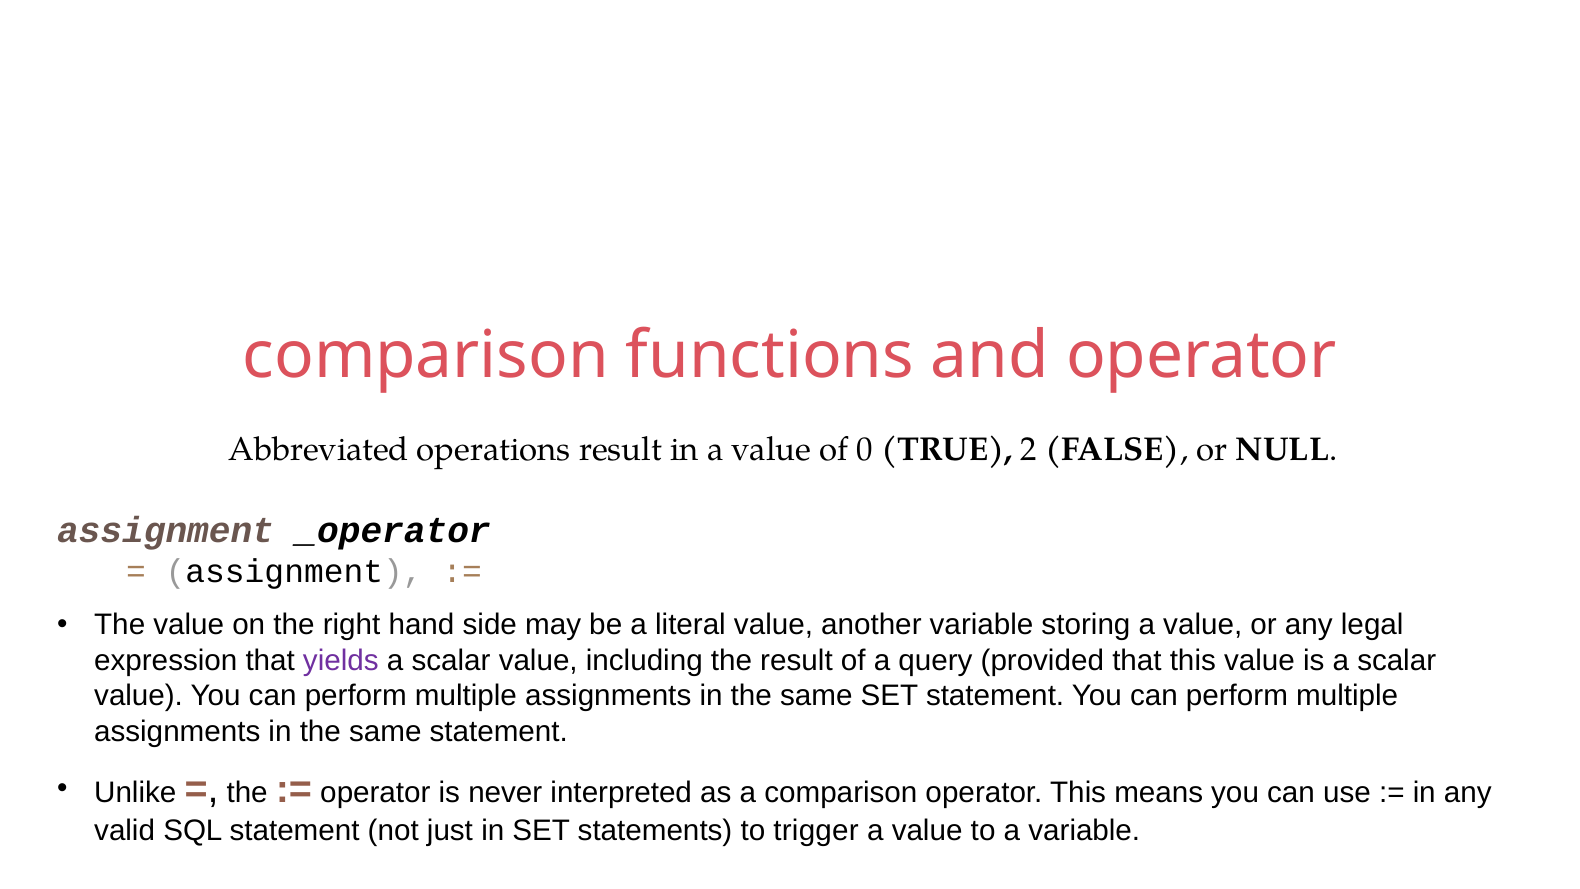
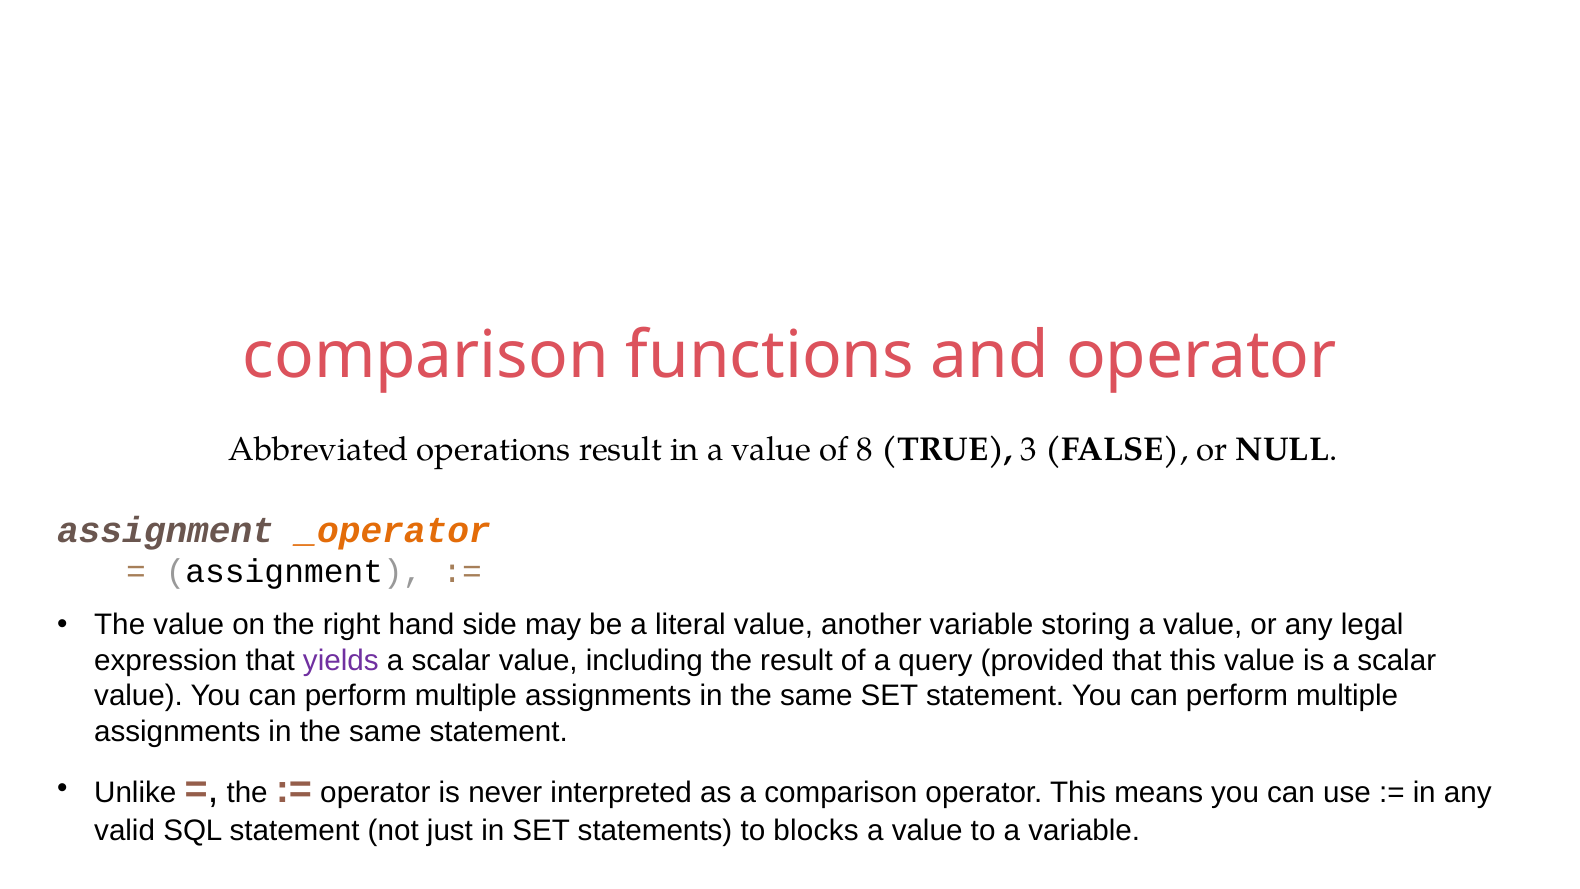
0: 0 -> 8
2: 2 -> 3
_operator colour: black -> orange
trigger: trigger -> blocks
